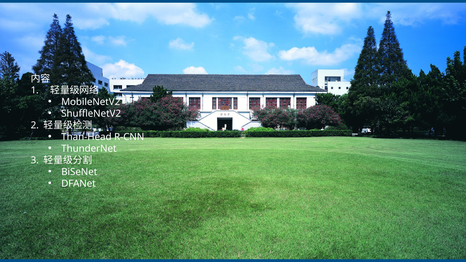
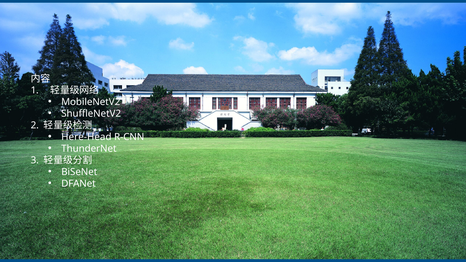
Than-Head: Than-Head -> Here-Head
